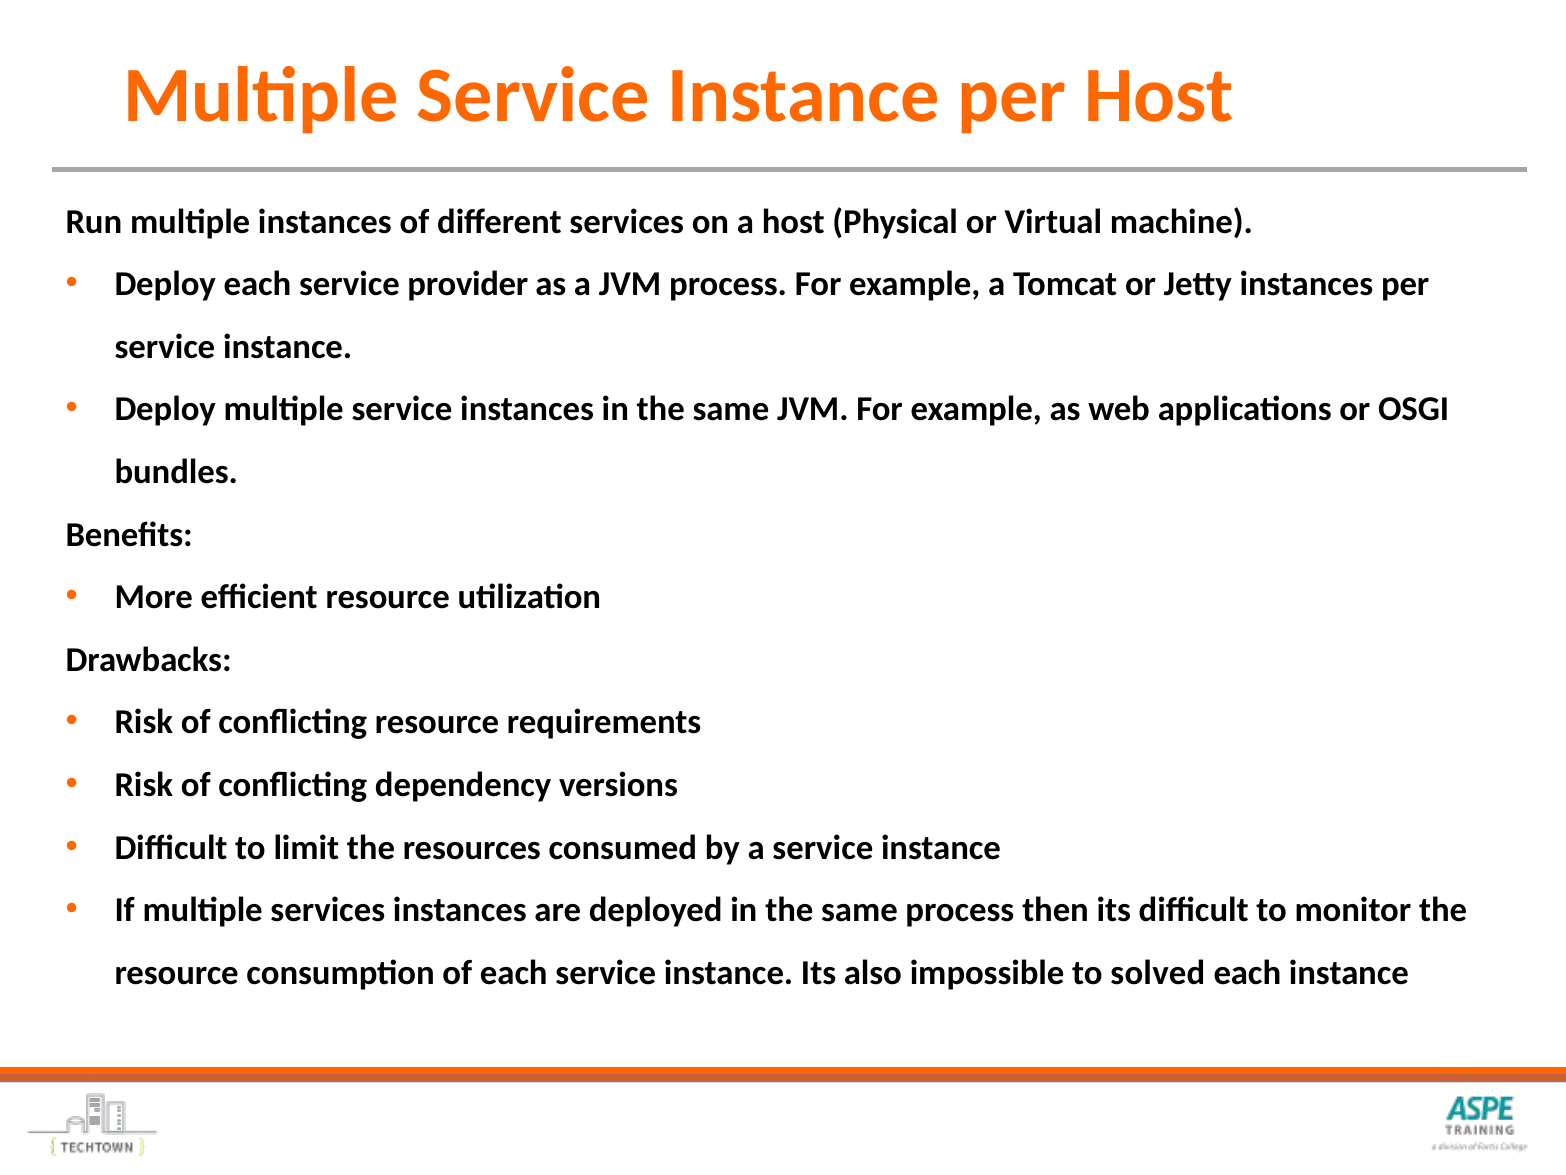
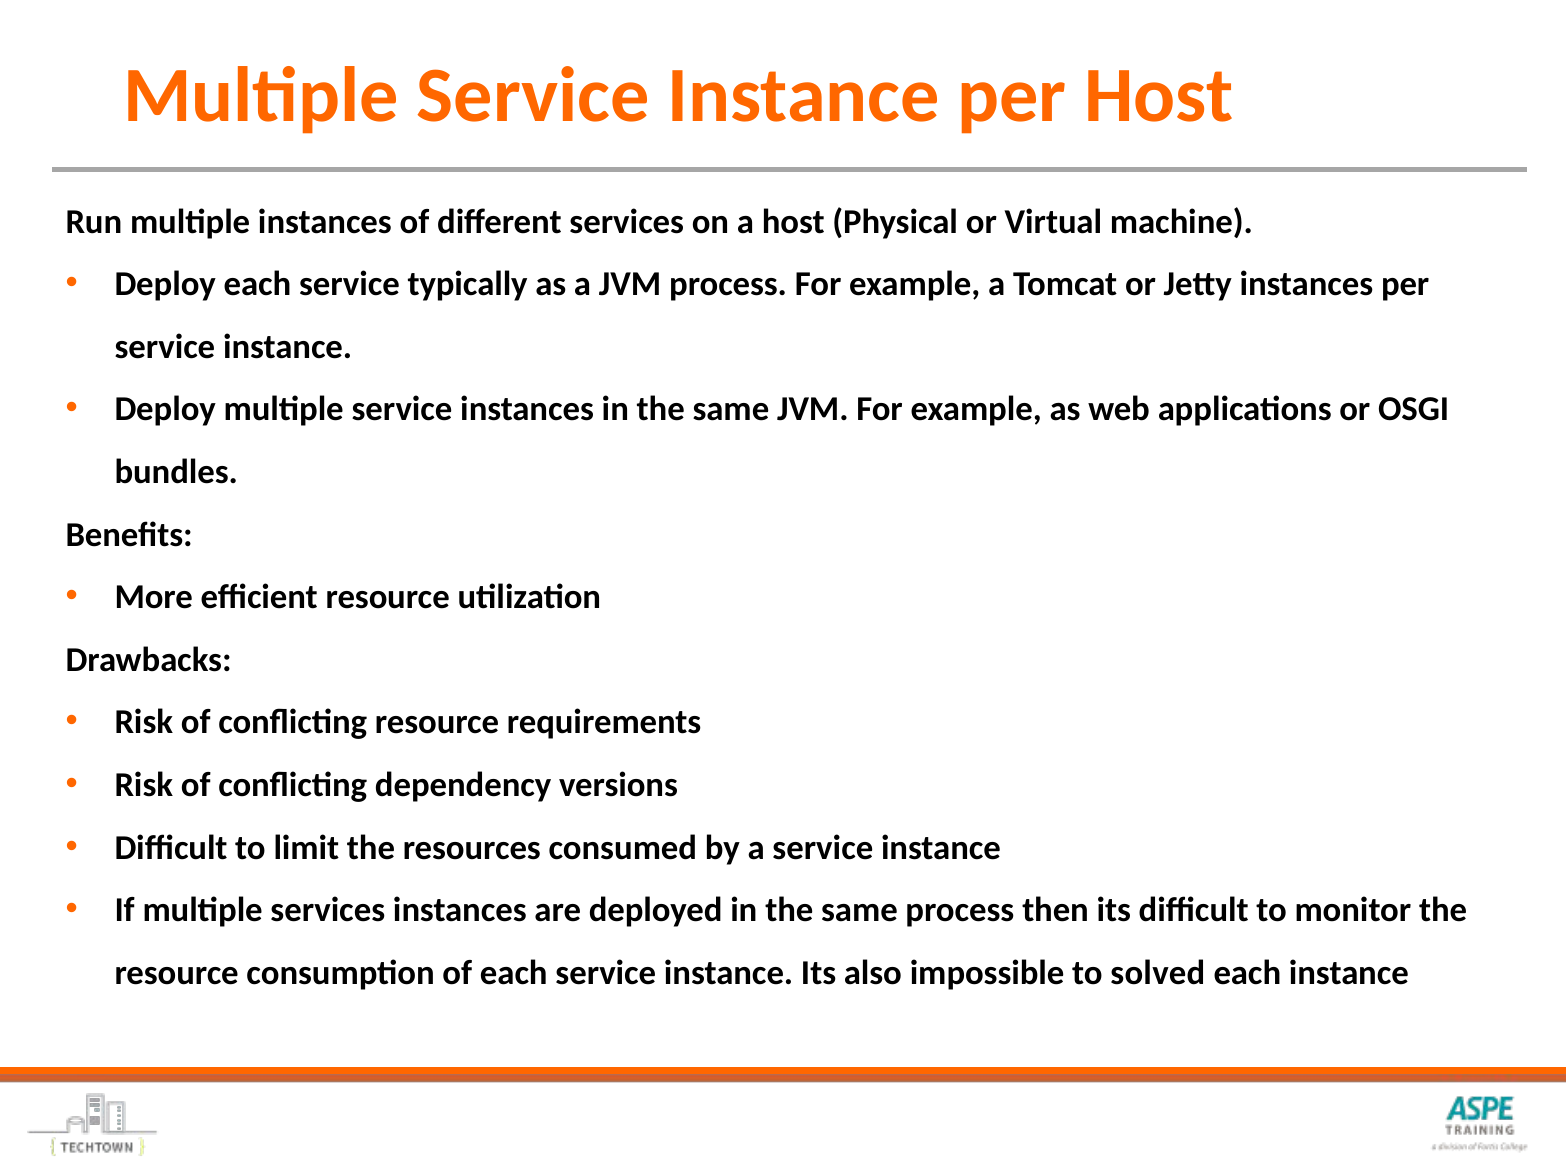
provider: provider -> typically
